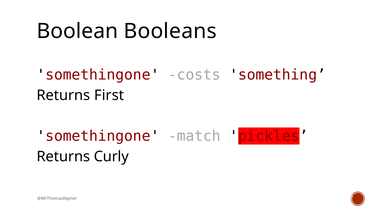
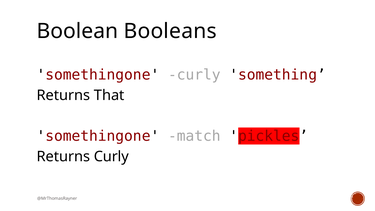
somethingone costs: costs -> curly
First: First -> That
